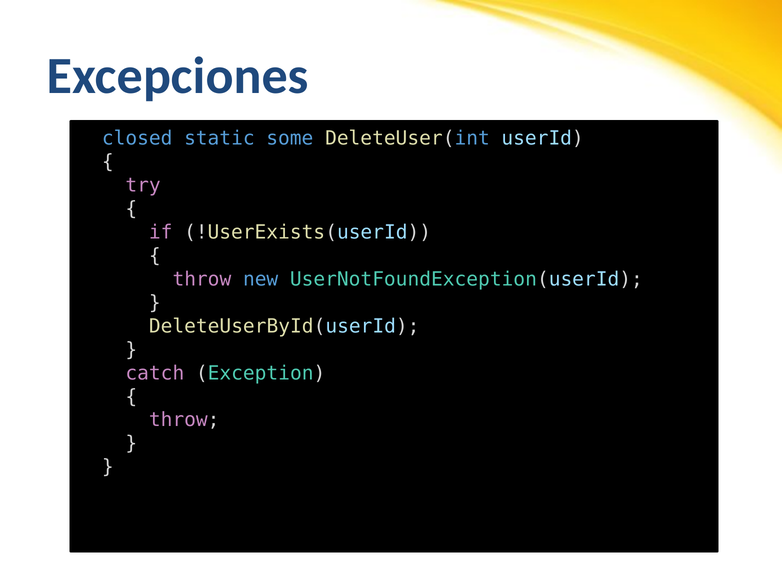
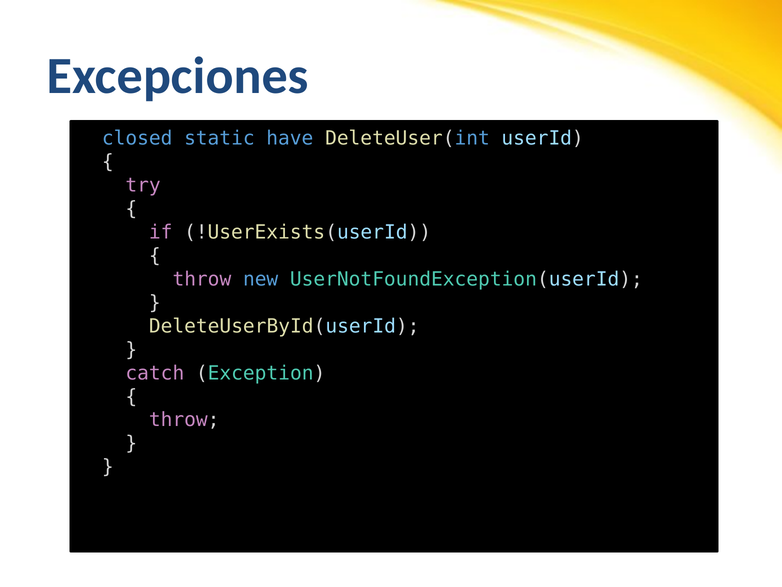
some: some -> have
